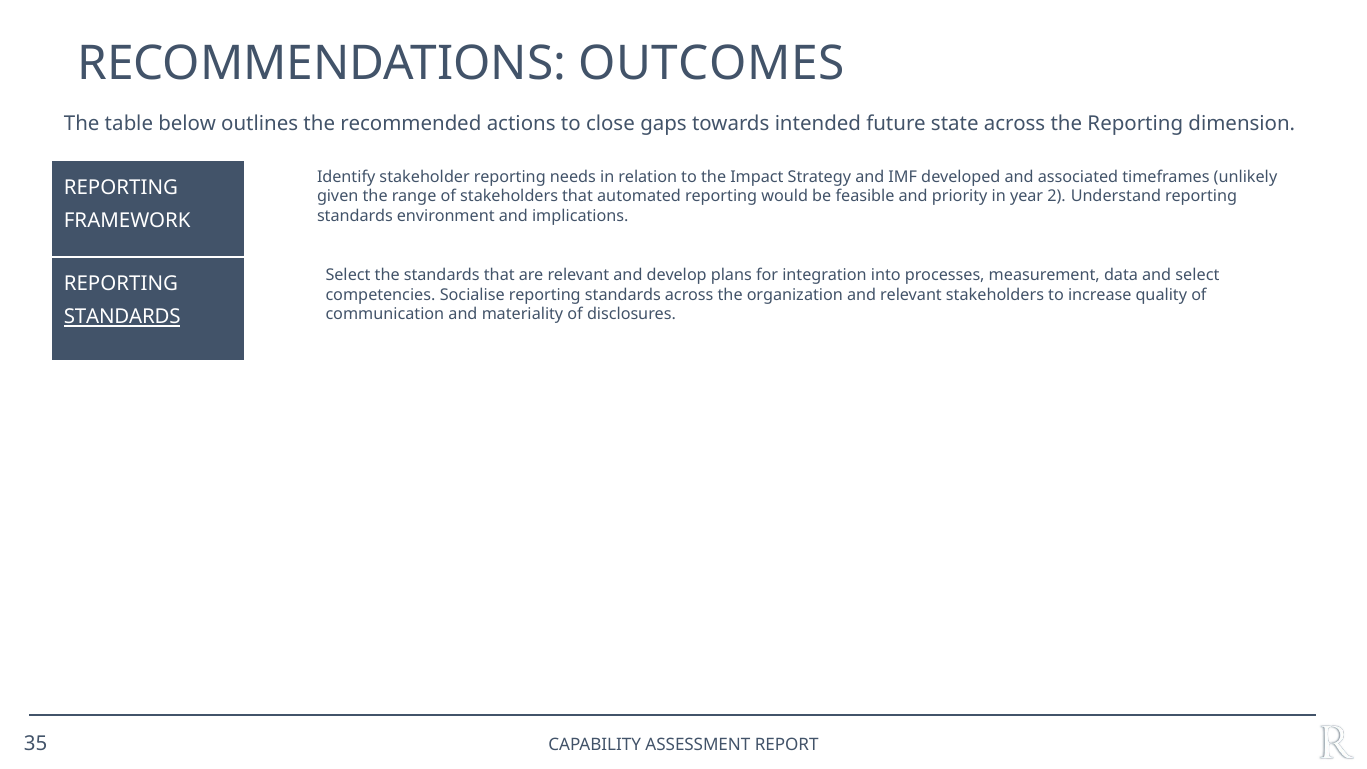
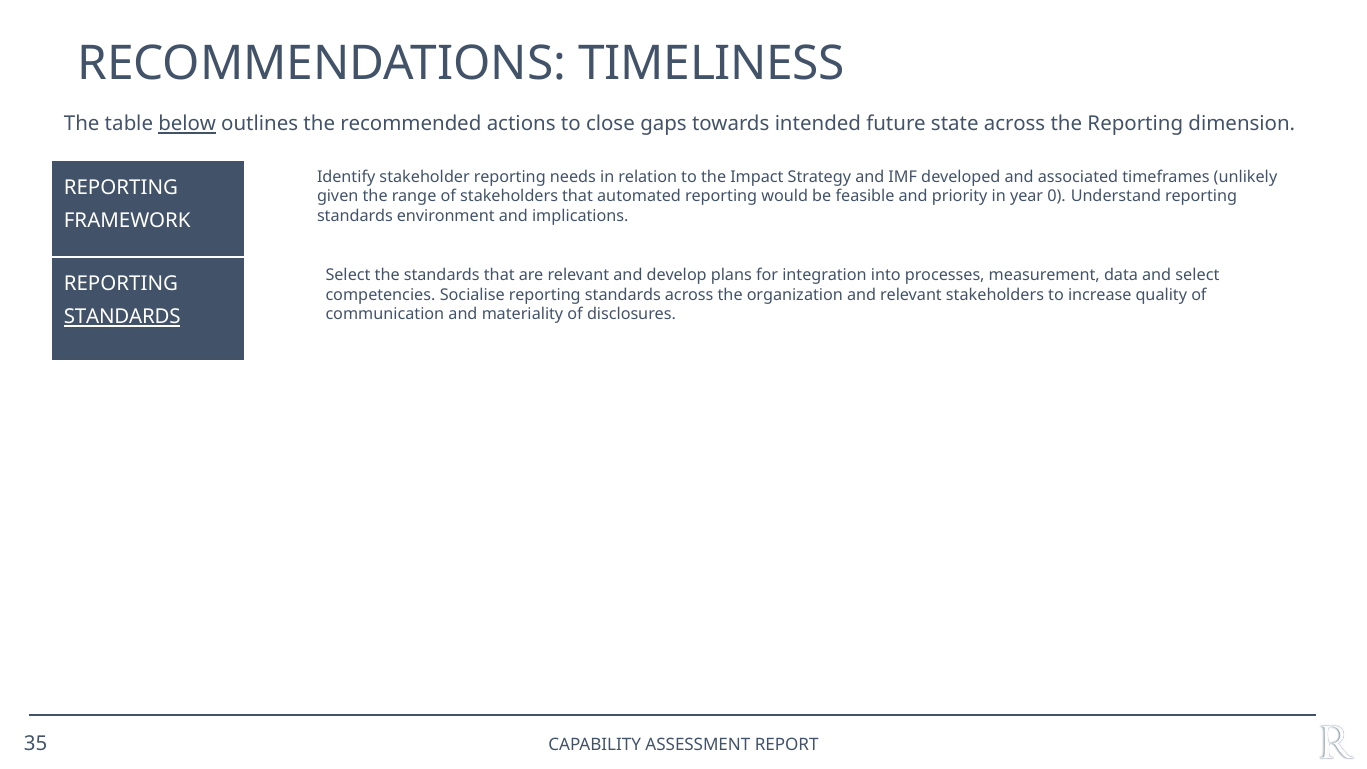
OUTCOMES: OUTCOMES -> TIMELINESS
below underline: none -> present
2: 2 -> 0
